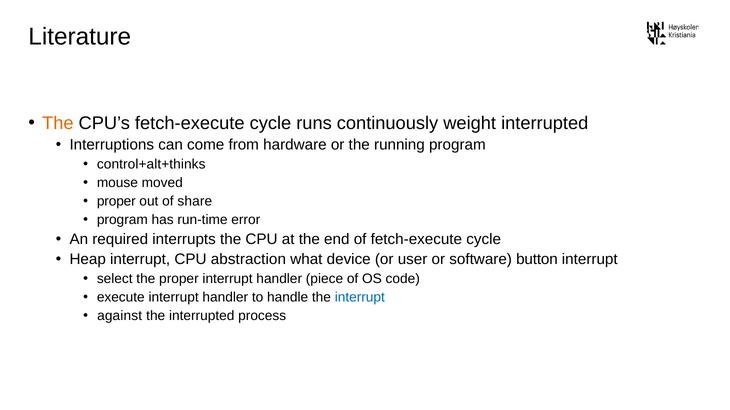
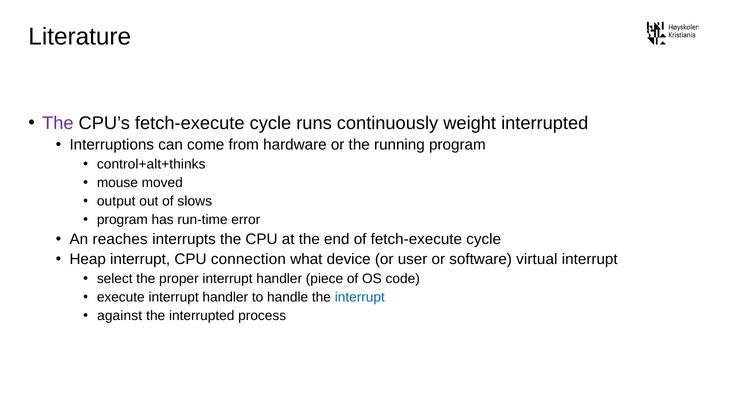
The at (58, 123) colour: orange -> purple
proper at (116, 202): proper -> output
share: share -> slows
required: required -> reaches
abstraction: abstraction -> connection
button: button -> virtual
